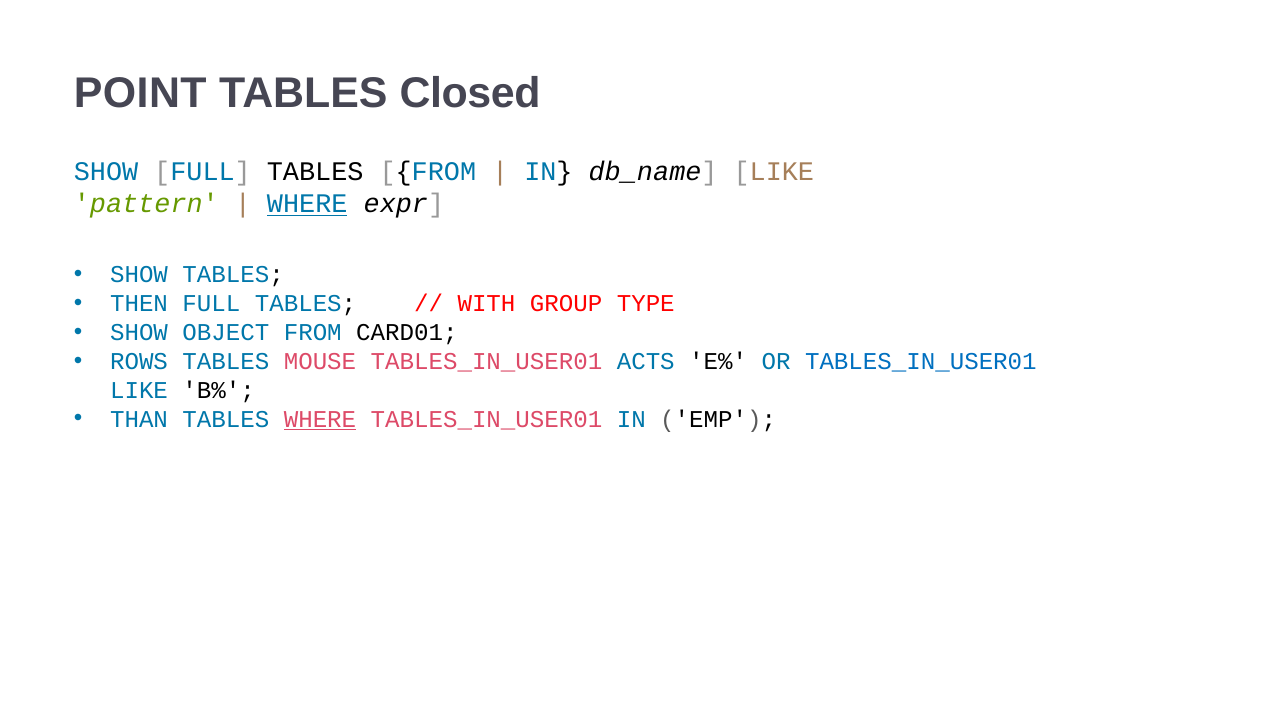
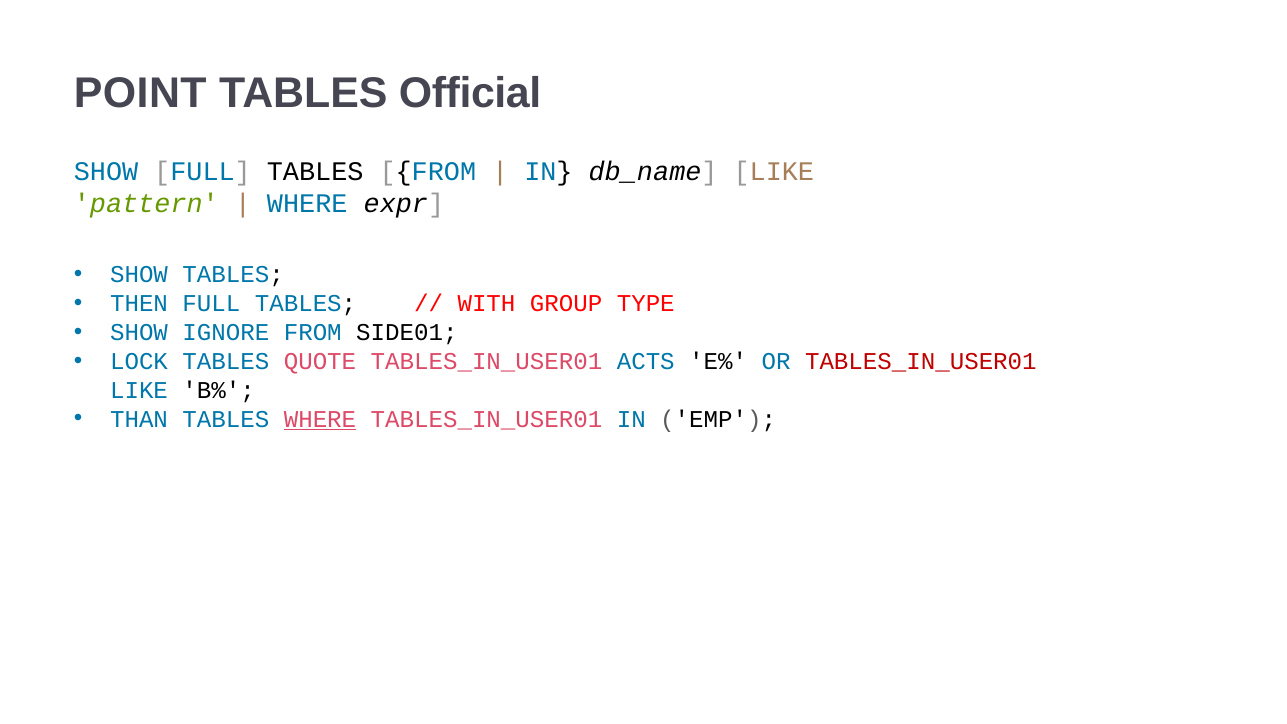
Closed: Closed -> Official
WHERE at (307, 204) underline: present -> none
OBJECT: OBJECT -> IGNORE
CARD01: CARD01 -> SIDE01
ROWS: ROWS -> LOCK
MOUSE: MOUSE -> QUOTE
TABLES_IN_USER01 at (921, 361) colour: blue -> red
